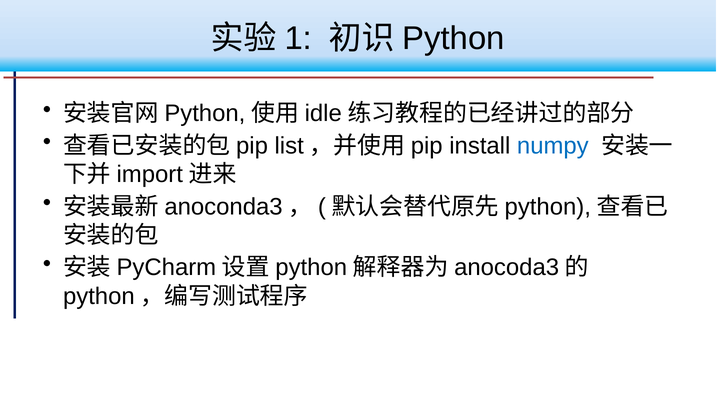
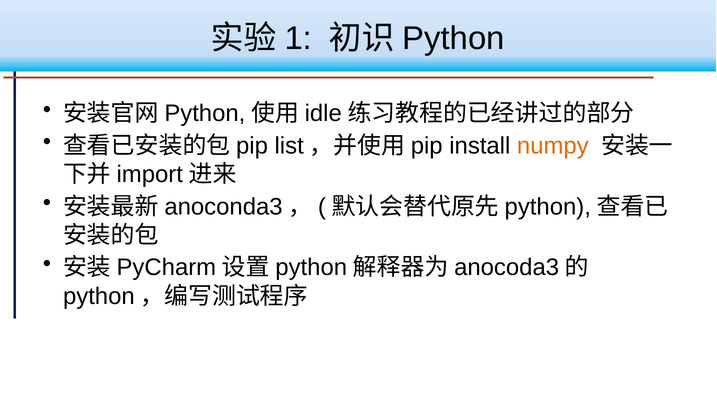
numpy colour: blue -> orange
